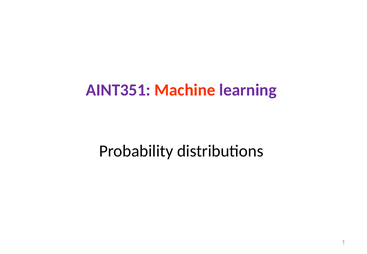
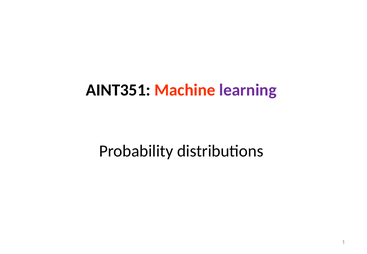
AINT351 colour: purple -> black
